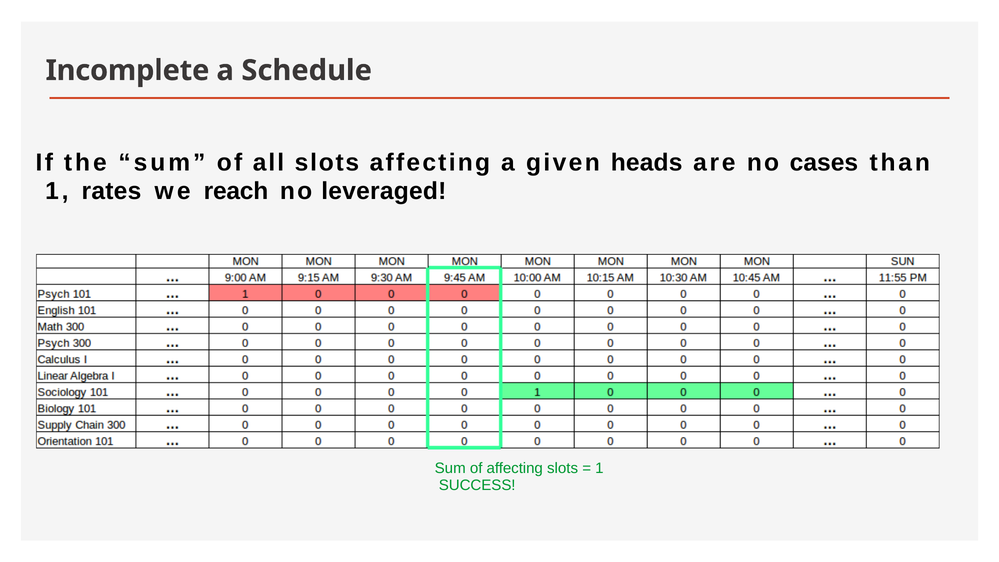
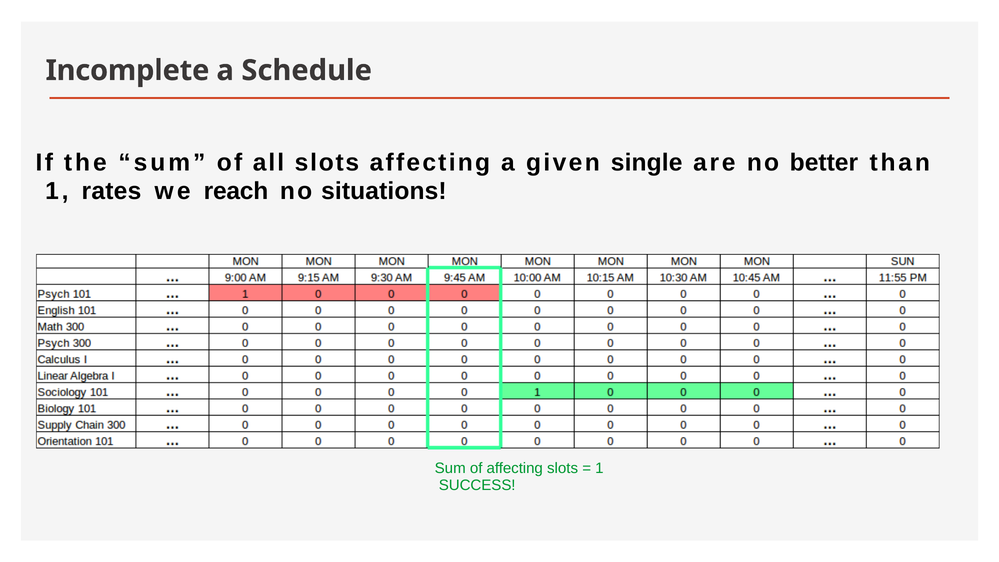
heads: heads -> single
cases: cases -> better
leveraged: leveraged -> situations
